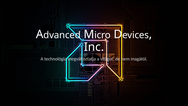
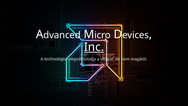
Inc underline: none -> present
